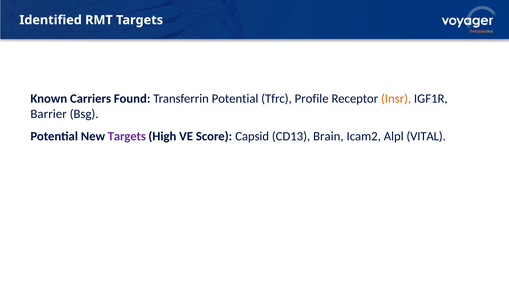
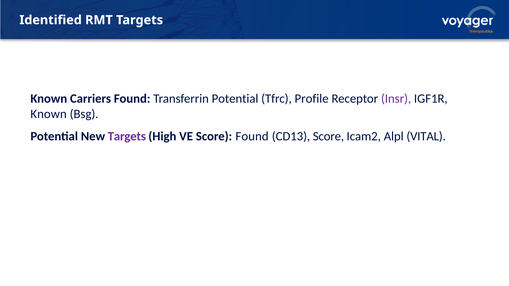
Insr colour: orange -> purple
Barrier at (49, 114): Barrier -> Known
Score Capsid: Capsid -> Found
CD13 Brain: Brain -> Score
